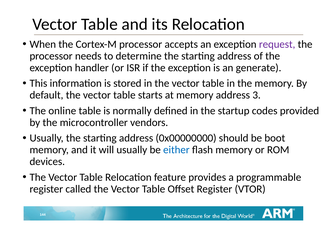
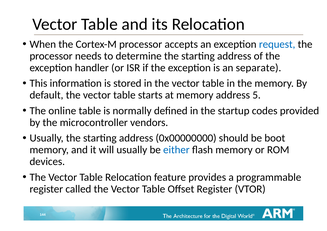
request colour: purple -> blue
generate: generate -> separate
3: 3 -> 5
